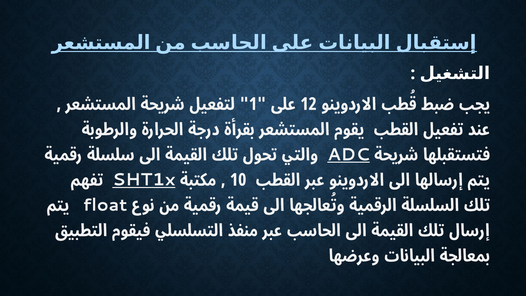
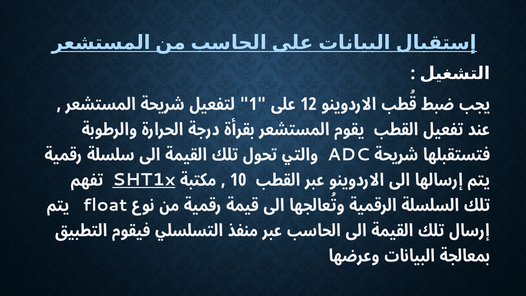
ADC underline: present -> none
